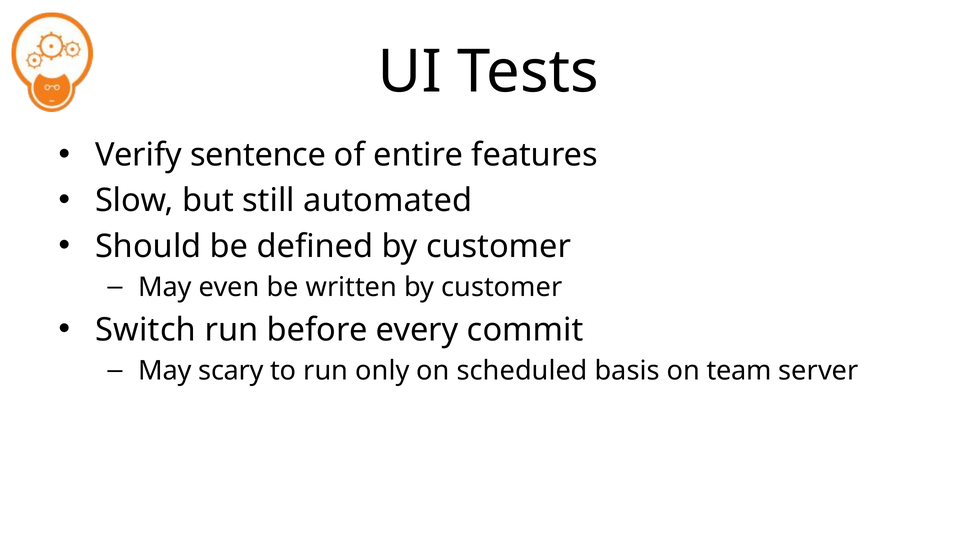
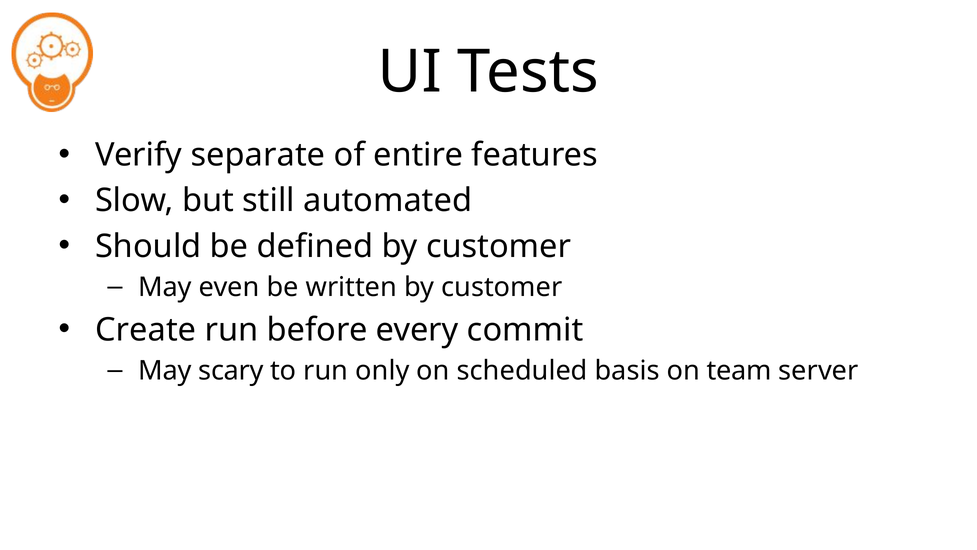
sentence: sentence -> separate
Switch: Switch -> Create
